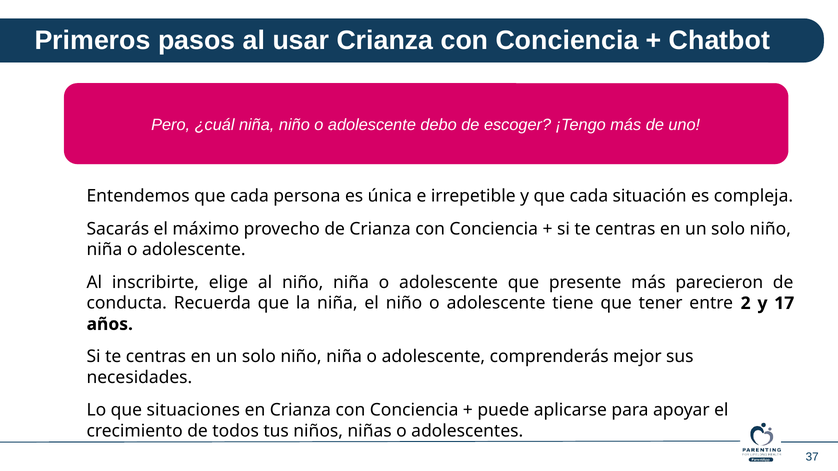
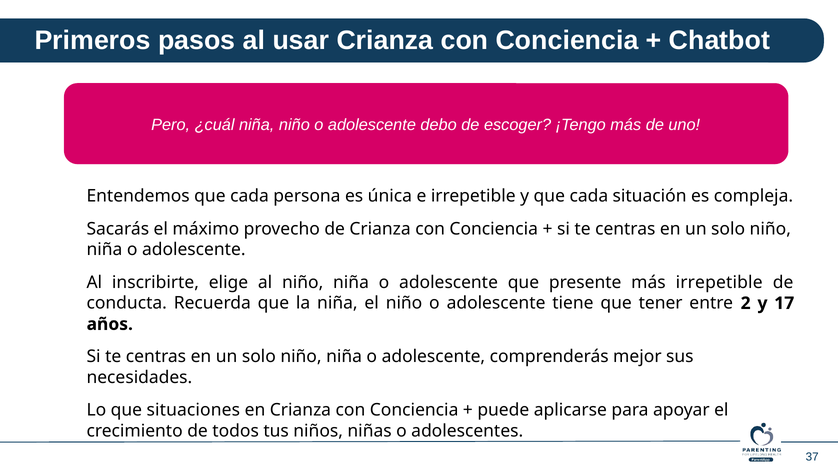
más parecieron: parecieron -> irrepetible
